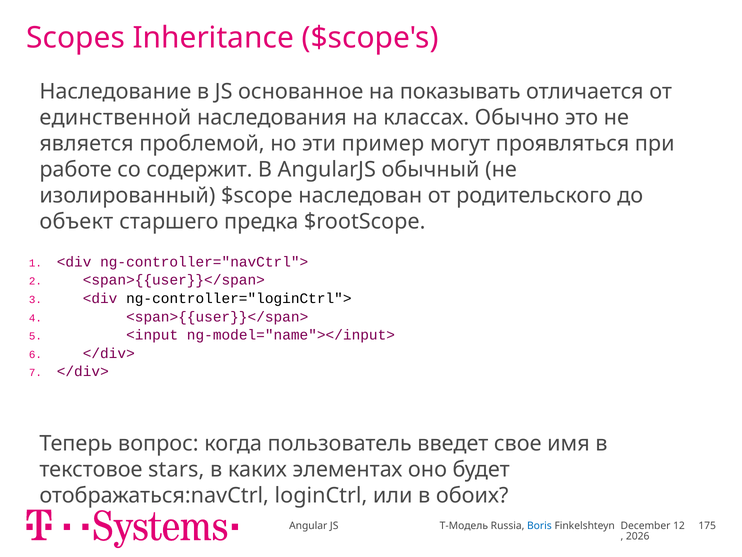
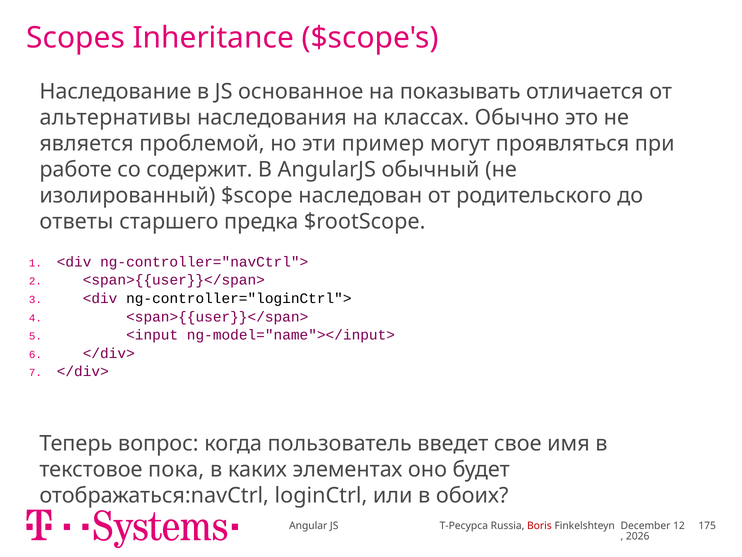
единственной: единственной -> альтернативы
объект: объект -> ответы
stars: stars -> пока
T-Модель: T-Модель -> T-Ресурса
Boris colour: blue -> red
